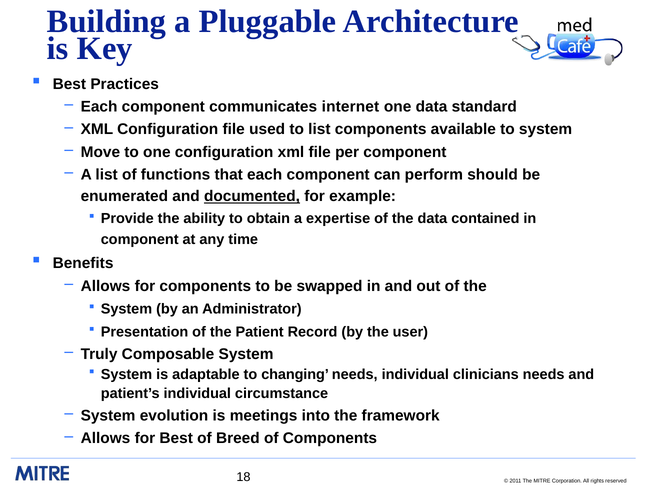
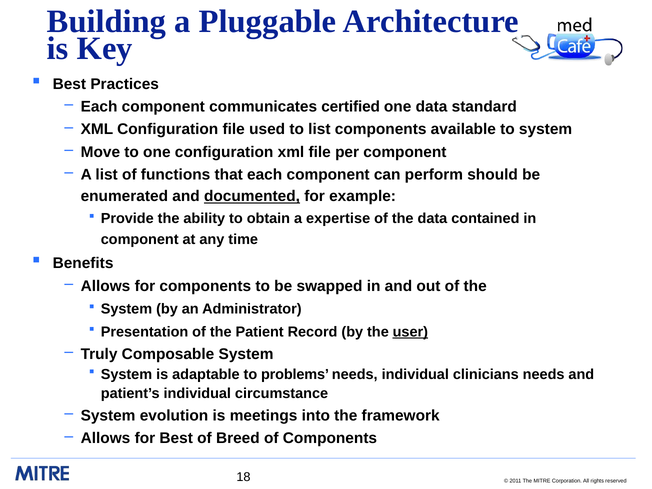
internet: internet -> certified
user underline: none -> present
changing: changing -> problems
